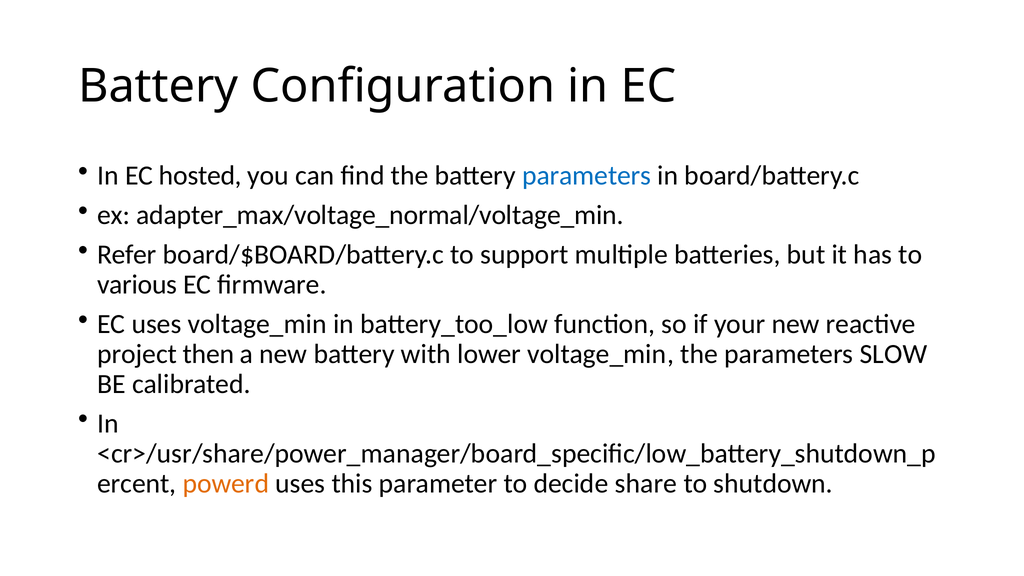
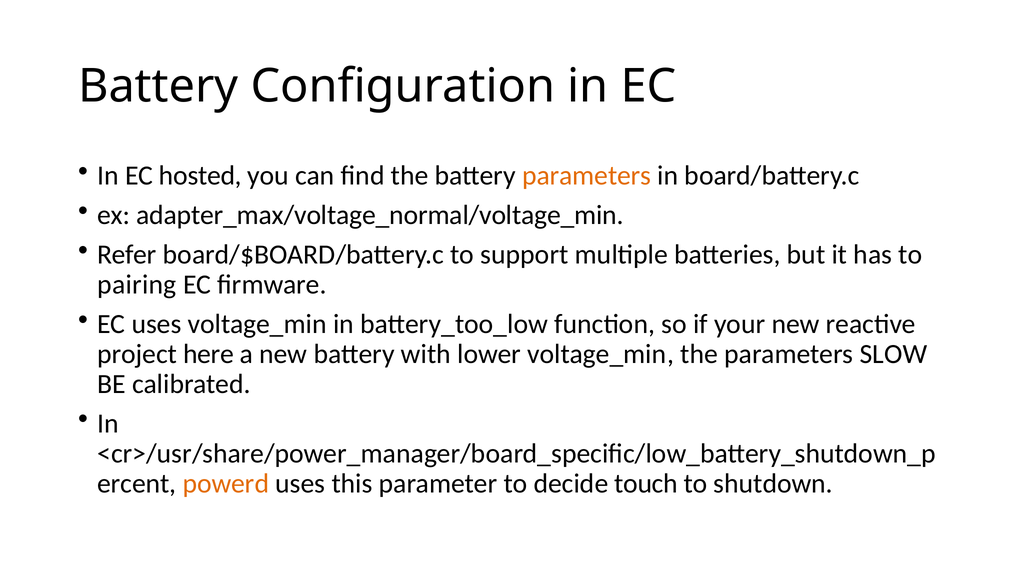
parameters at (587, 176) colour: blue -> orange
various: various -> pairing
then: then -> here
share: share -> touch
